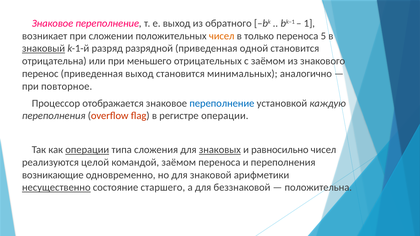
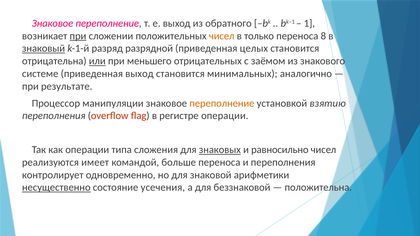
при at (78, 36) underline: none -> present
5: 5 -> 8
одной: одной -> целых
или underline: none -> present
перенос: перенос -> системе
повторное: повторное -> результате
отображается: отображается -> манипуляции
переполнение at (222, 103) colour: blue -> orange
каждую: каждую -> взятию
операции at (87, 150) underline: present -> none
целой: целой -> имеет
командой заёмом: заёмом -> больше
возникающие: возникающие -> контролирует
старшего: старшего -> усечения
